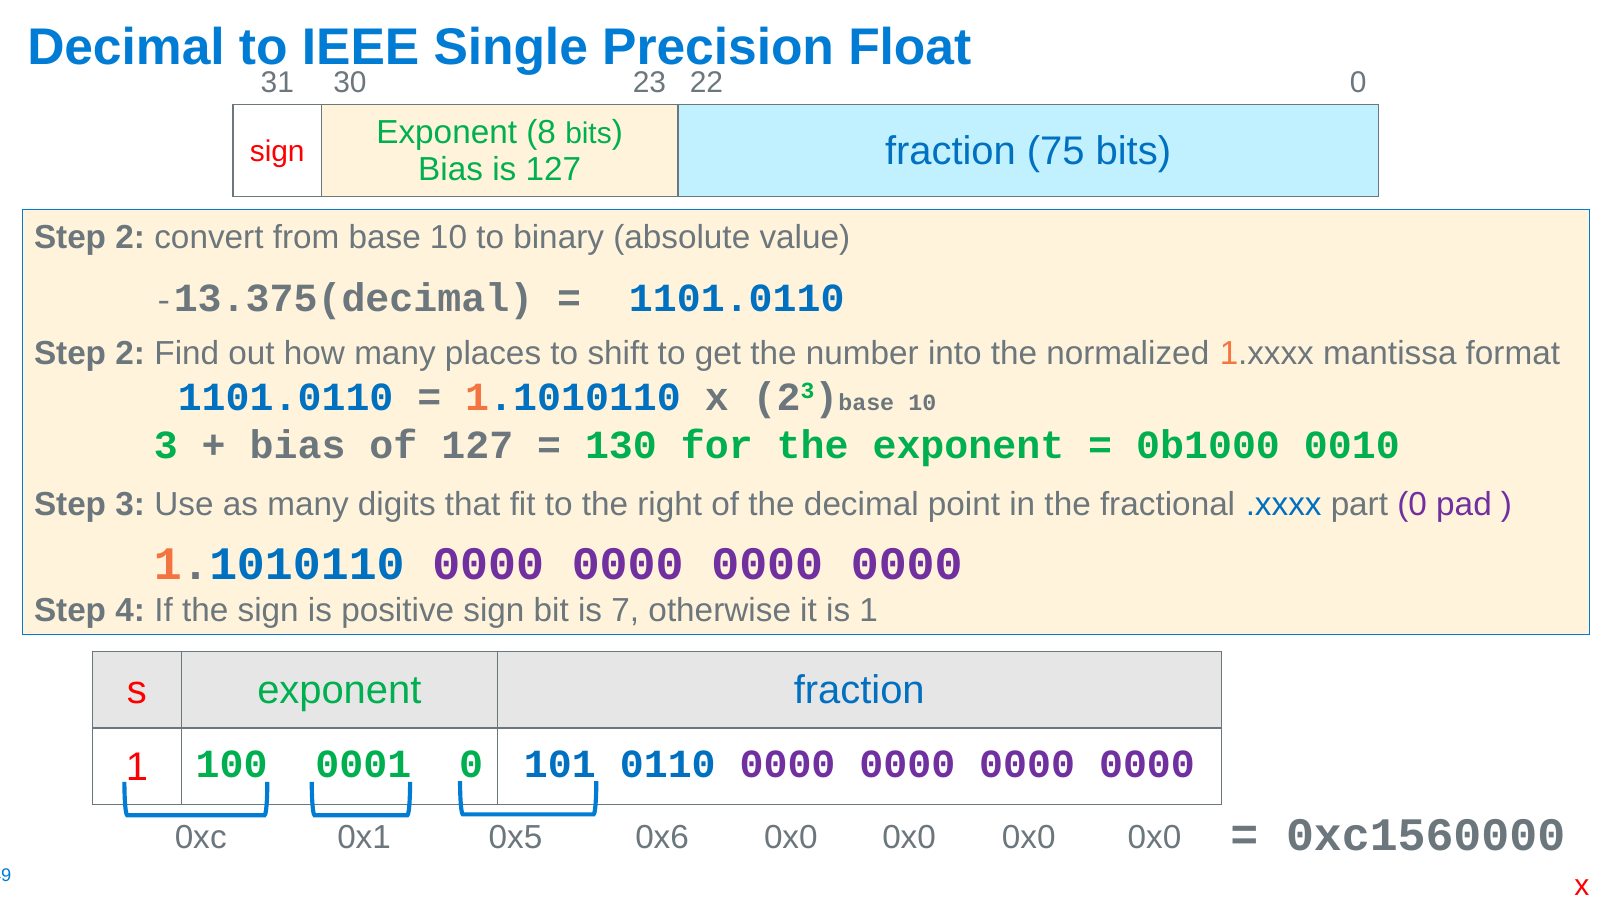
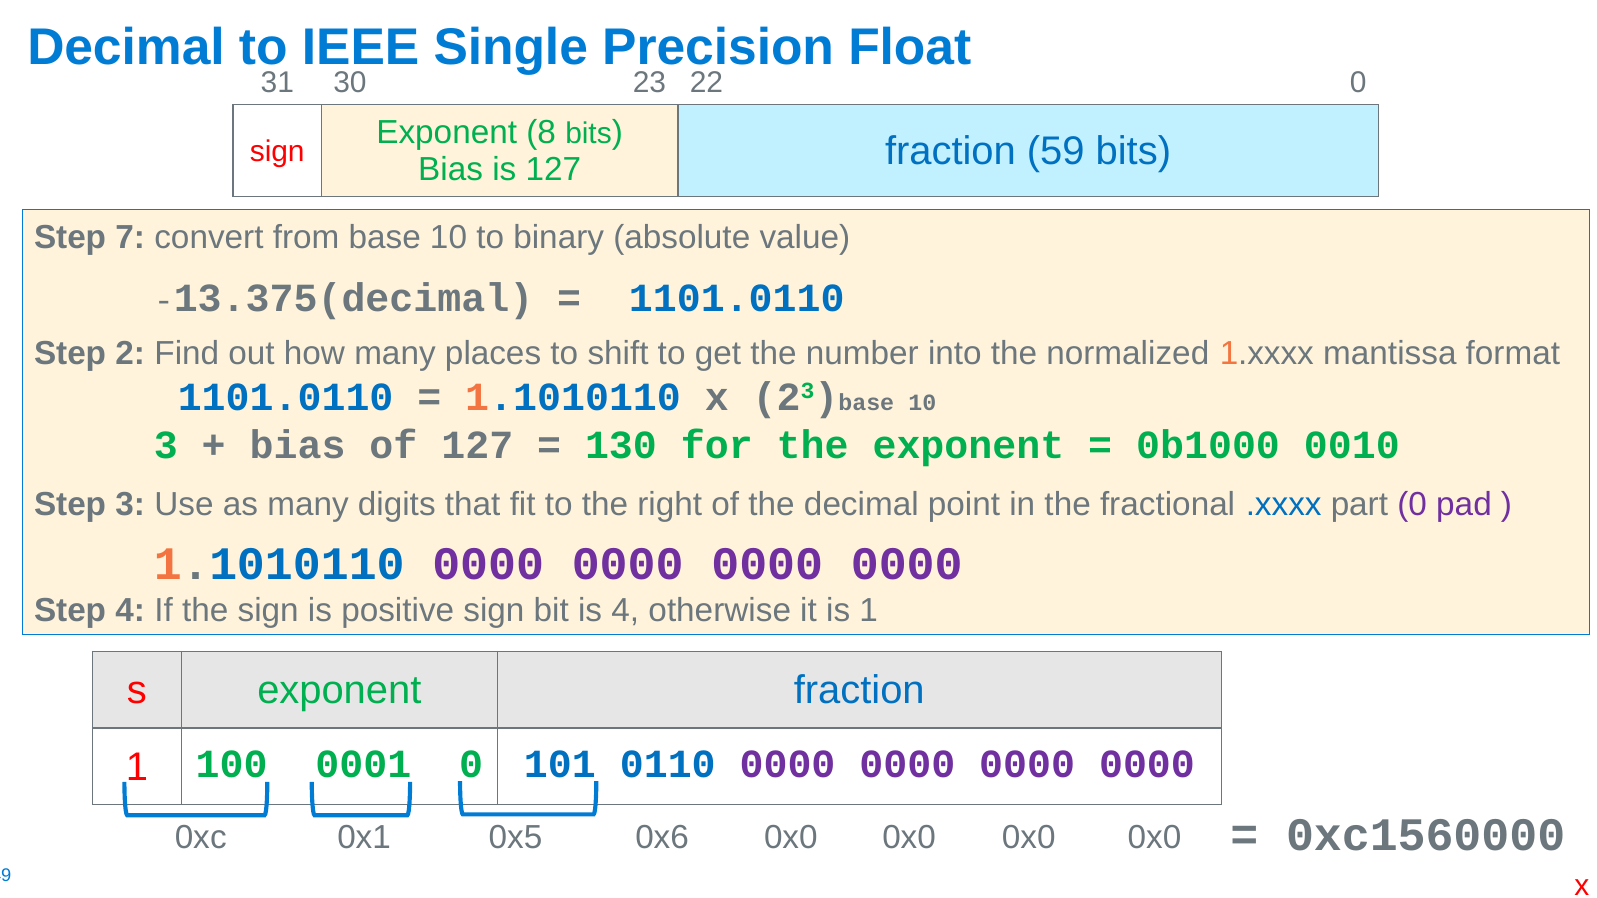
75: 75 -> 59
2 at (130, 238): 2 -> 7
is 7: 7 -> 4
